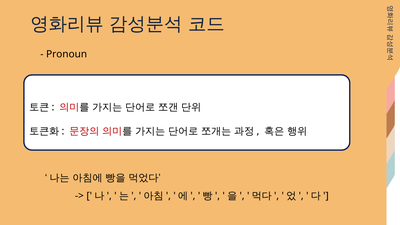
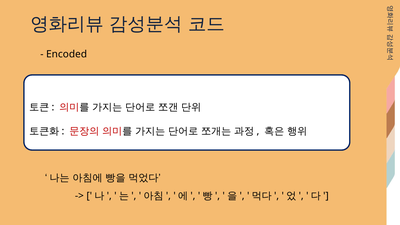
Pronoun: Pronoun -> Encoded
